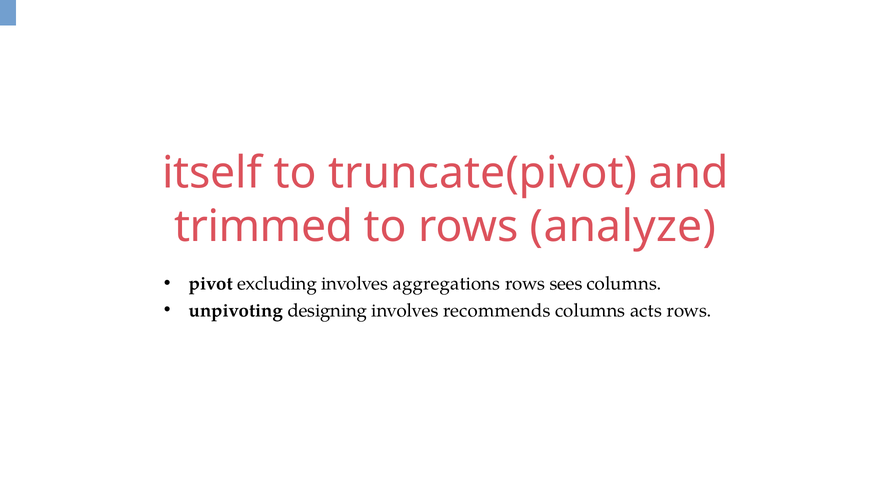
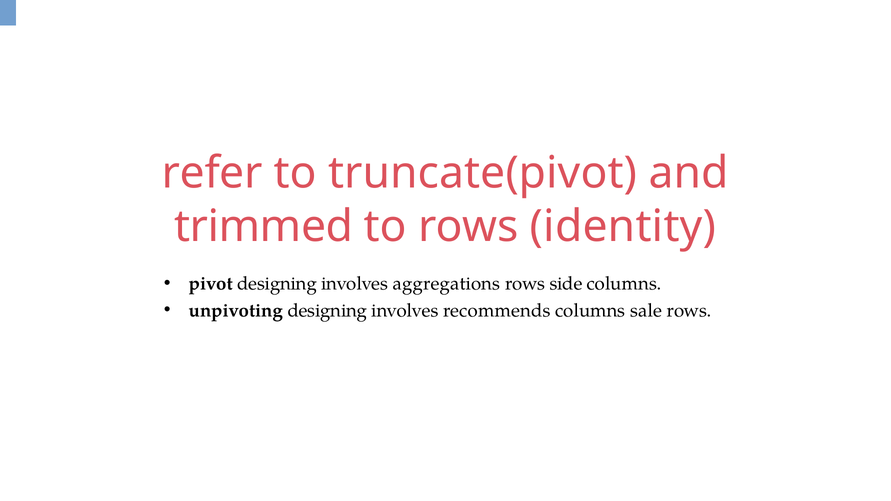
itself: itself -> refer
analyze: analyze -> identity
pivot excluding: excluding -> designing
sees: sees -> side
acts: acts -> sale
